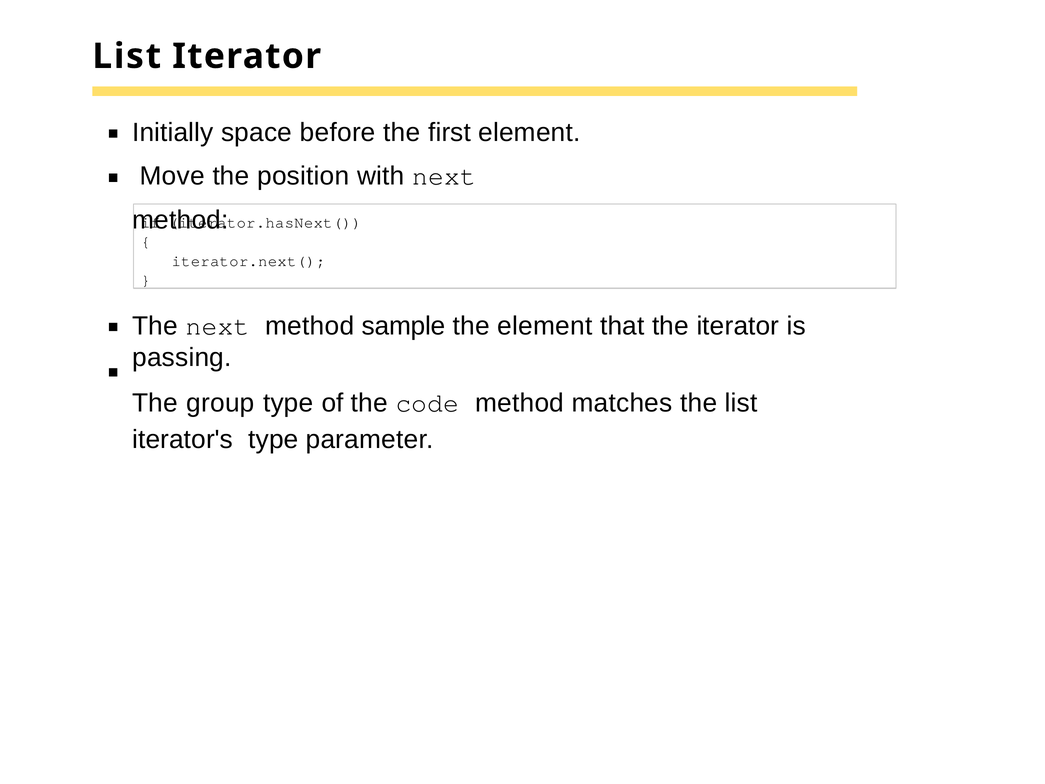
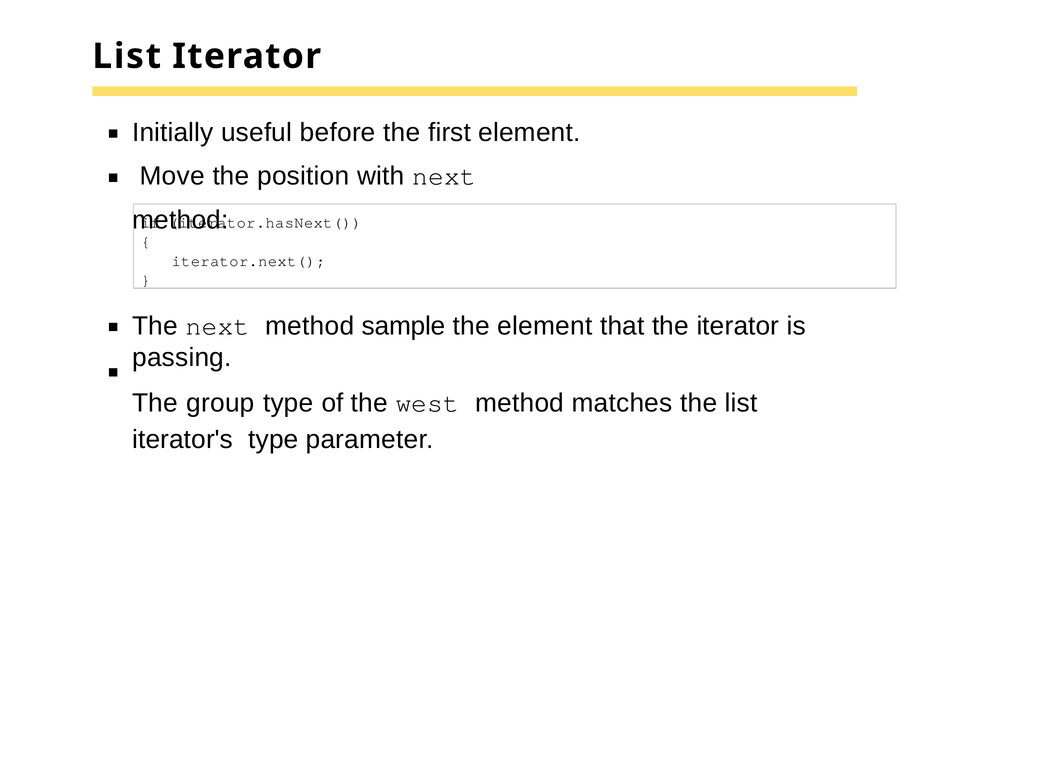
space: space -> useful
code: code -> west
